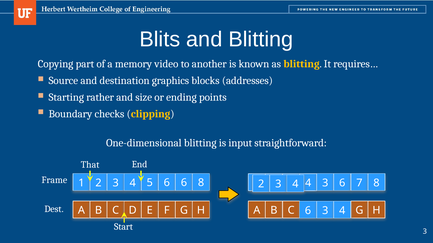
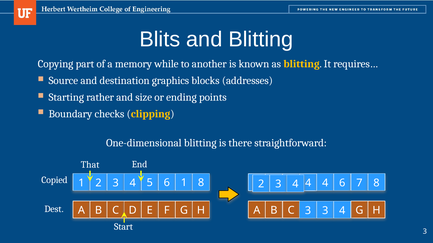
video: video -> while
input: input -> there
Frame: Frame -> Copied
6 6: 6 -> 1
3 at (325, 183): 3 -> 4
C 6: 6 -> 3
